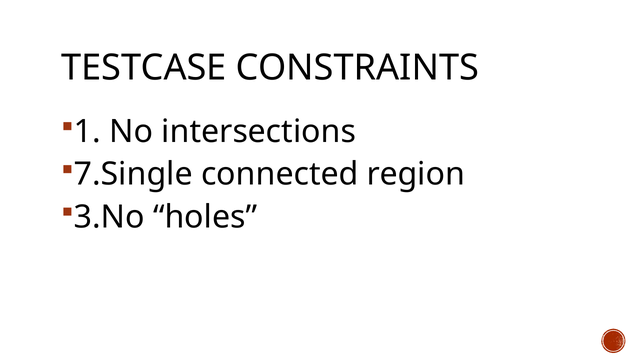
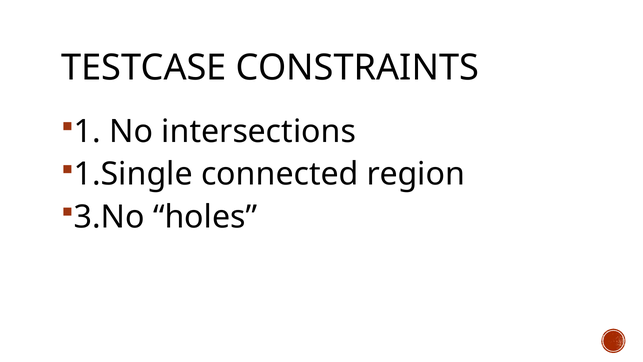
7.Single: 7.Single -> 1.Single
